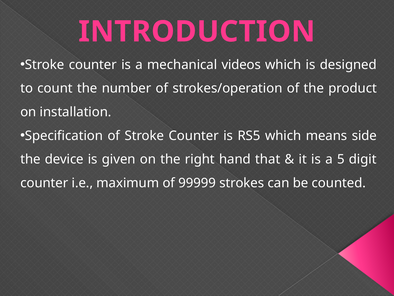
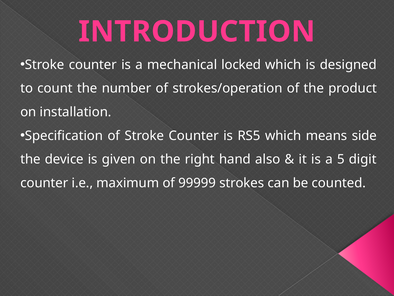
videos: videos -> locked
that: that -> also
